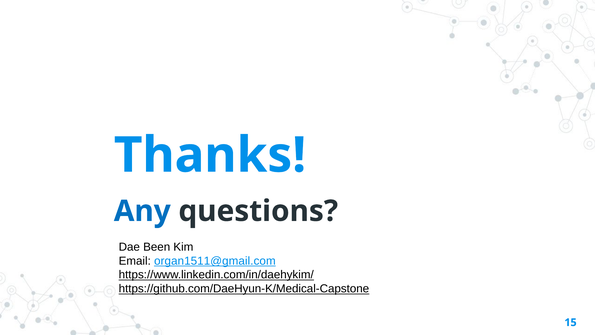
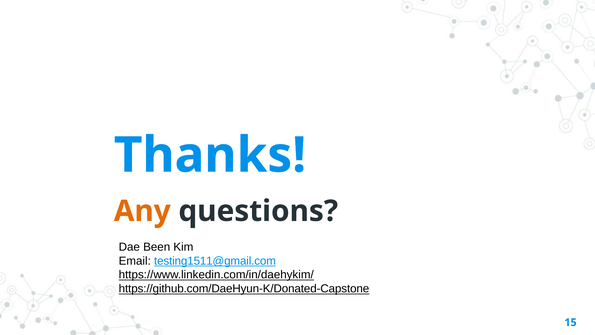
Any colour: blue -> orange
organ1511@gmail.com: organ1511@gmail.com -> testing1511@gmail.com
https://github.com/DaeHyun-K/Medical-Capstone: https://github.com/DaeHyun-K/Medical-Capstone -> https://github.com/DaeHyun-K/Donated-Capstone
